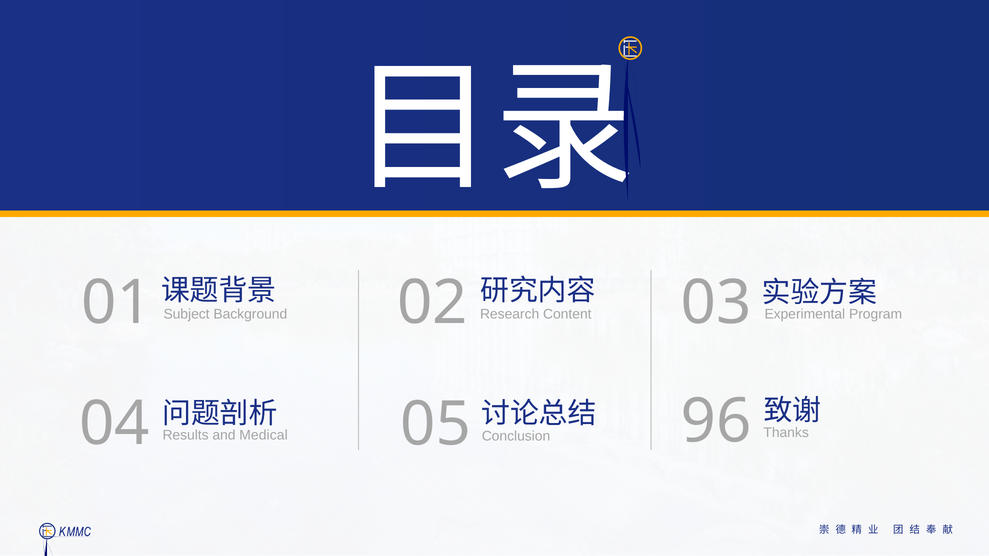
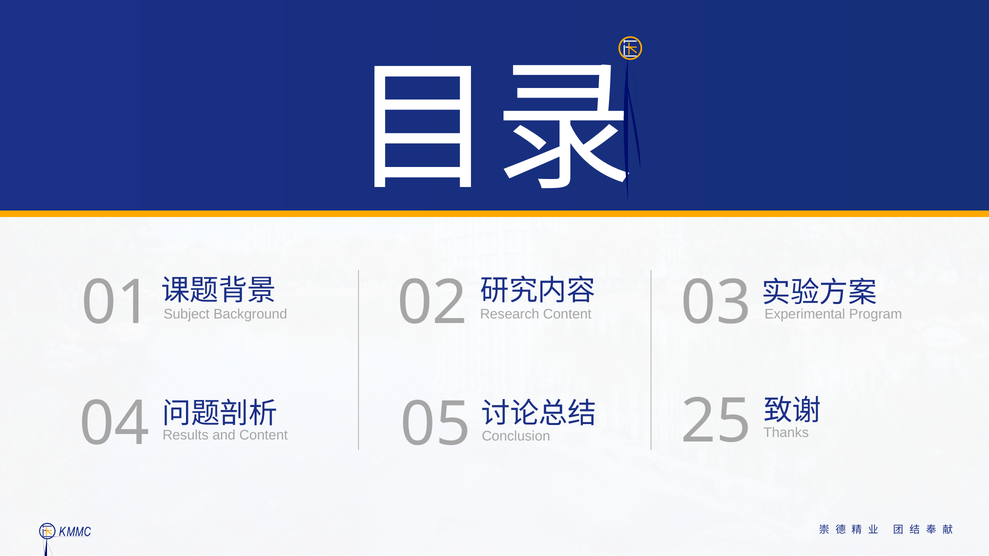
and Medical: Medical -> Content
96: 96 -> 25
